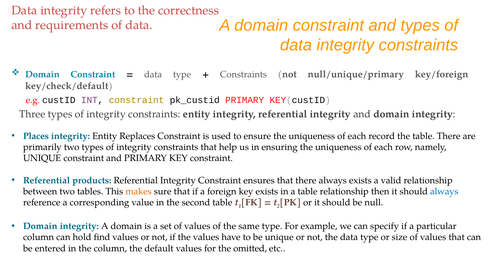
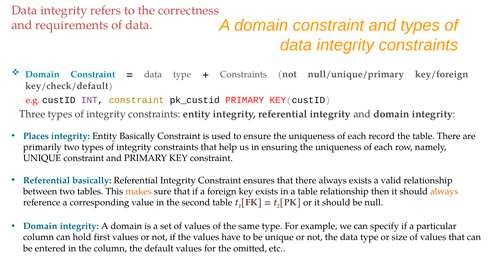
Entity Replaces: Replaces -> Basically
Referential products: products -> basically
always at (444, 192) colour: blue -> orange
find: find -> first
